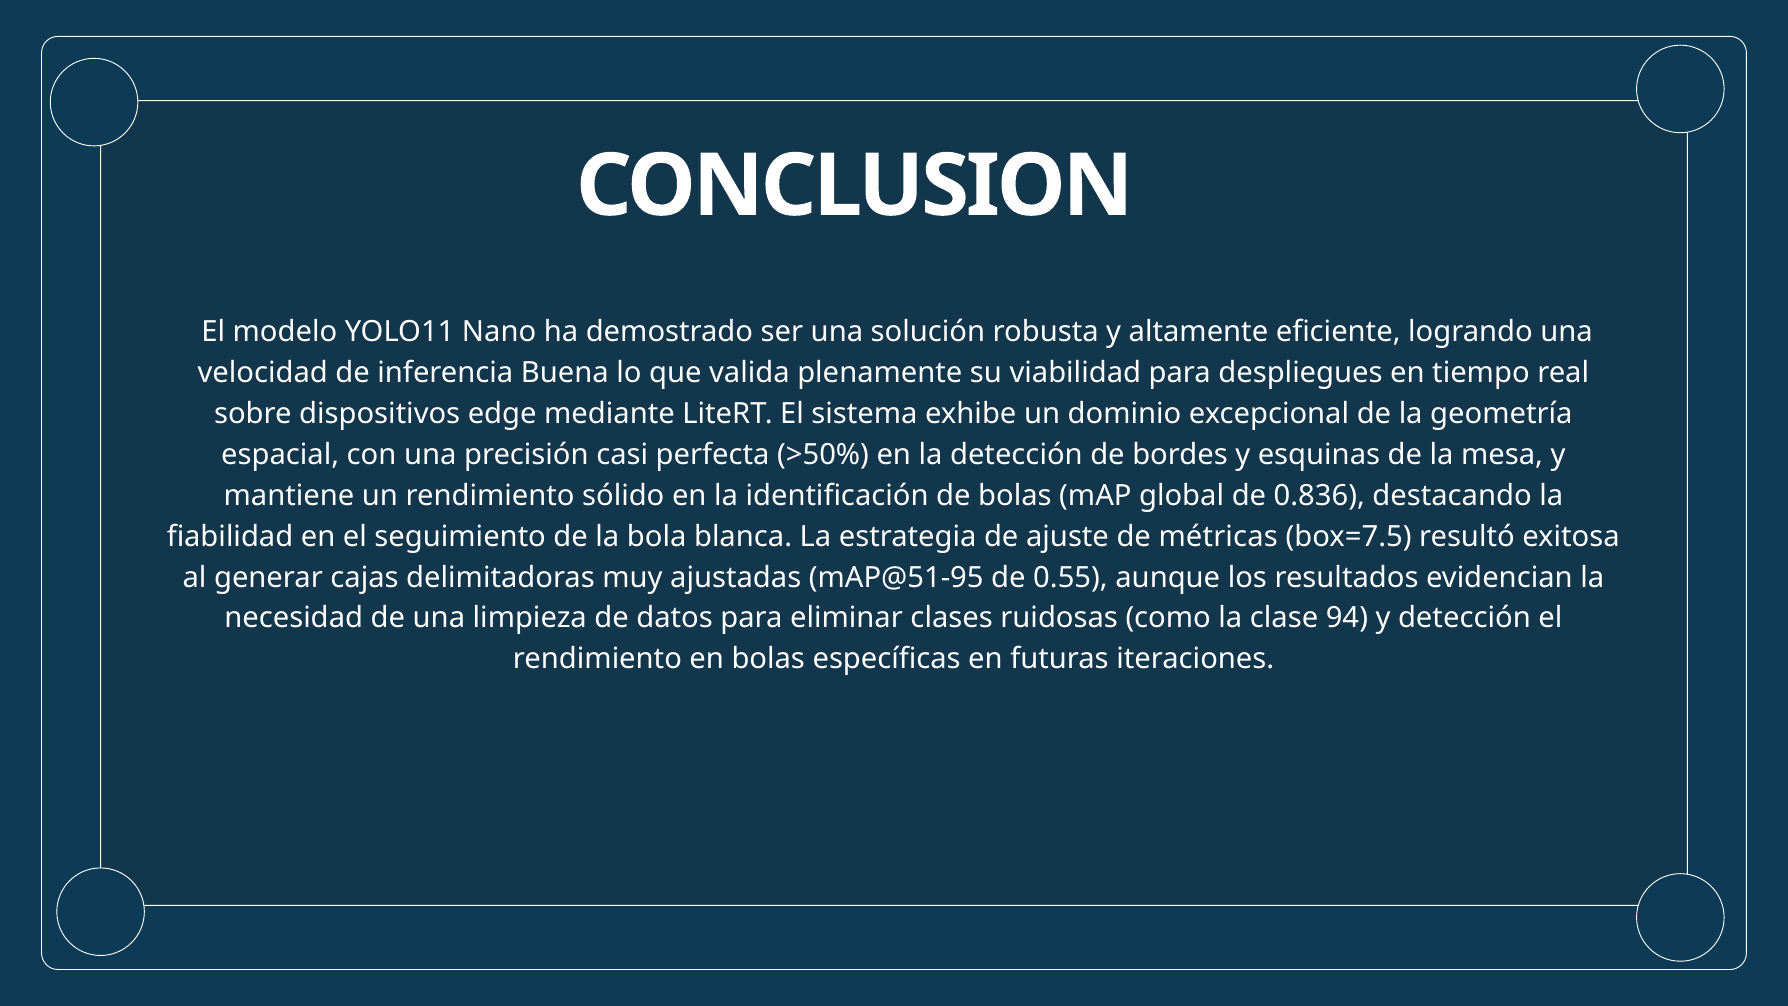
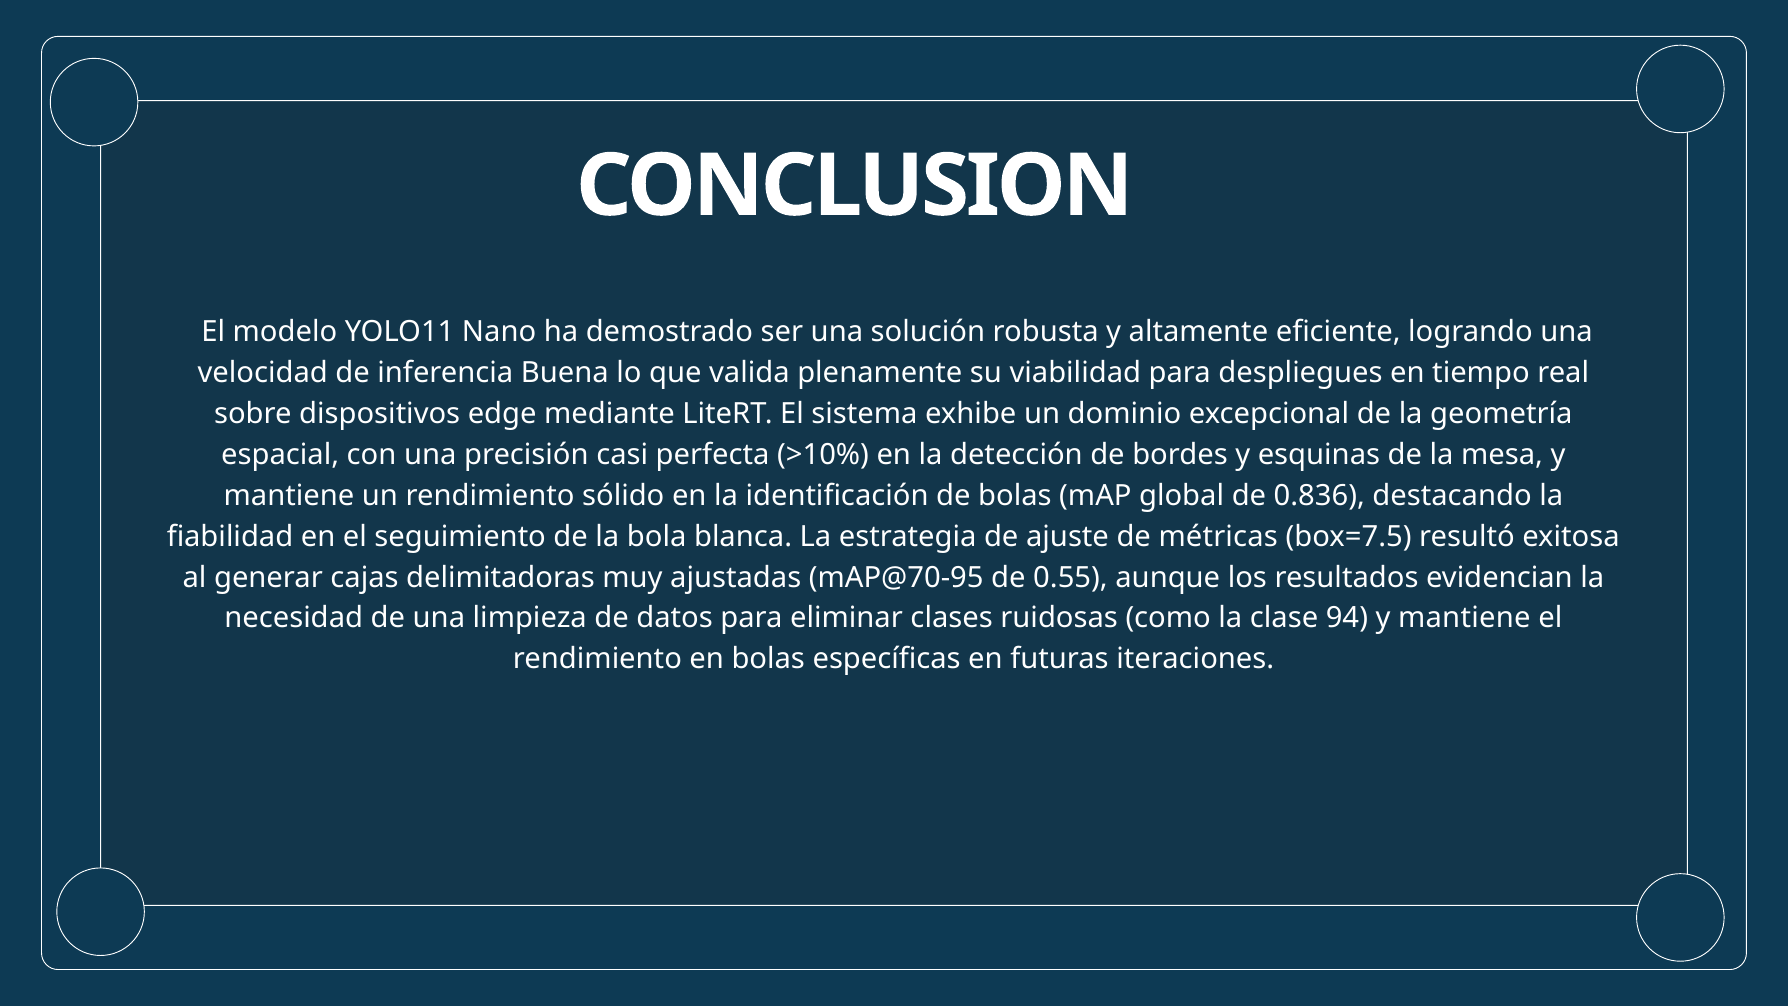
>50%: >50% -> >10%
mAP@51-95: mAP@51-95 -> mAP@70-95
94 y detección: detección -> mantiene
